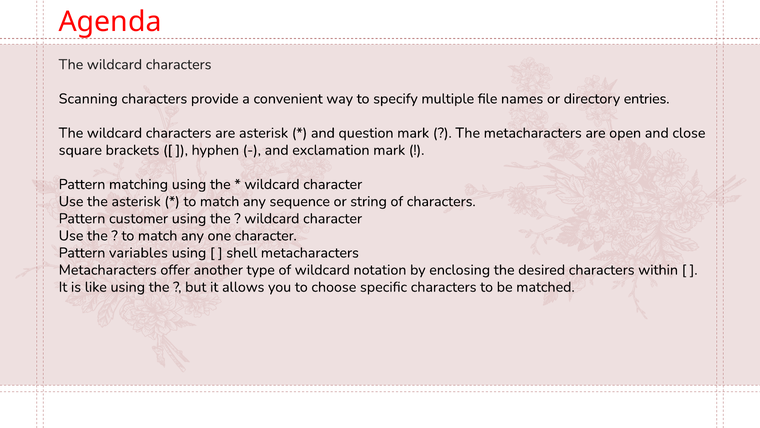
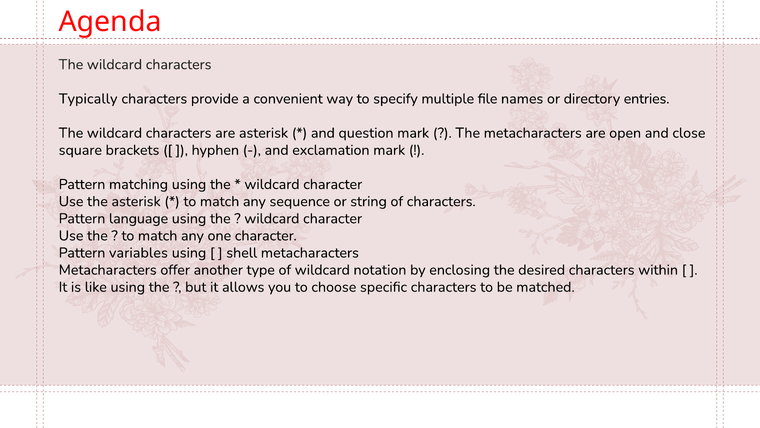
Scanning: Scanning -> Typically
customer: customer -> language
